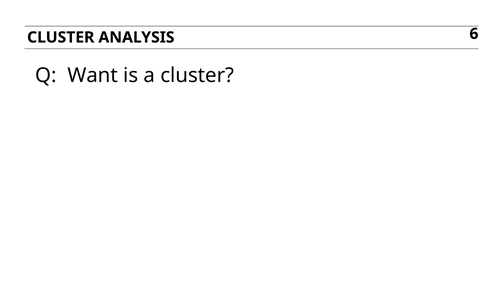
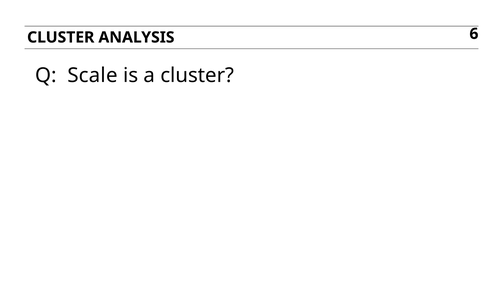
Want: Want -> Scale
